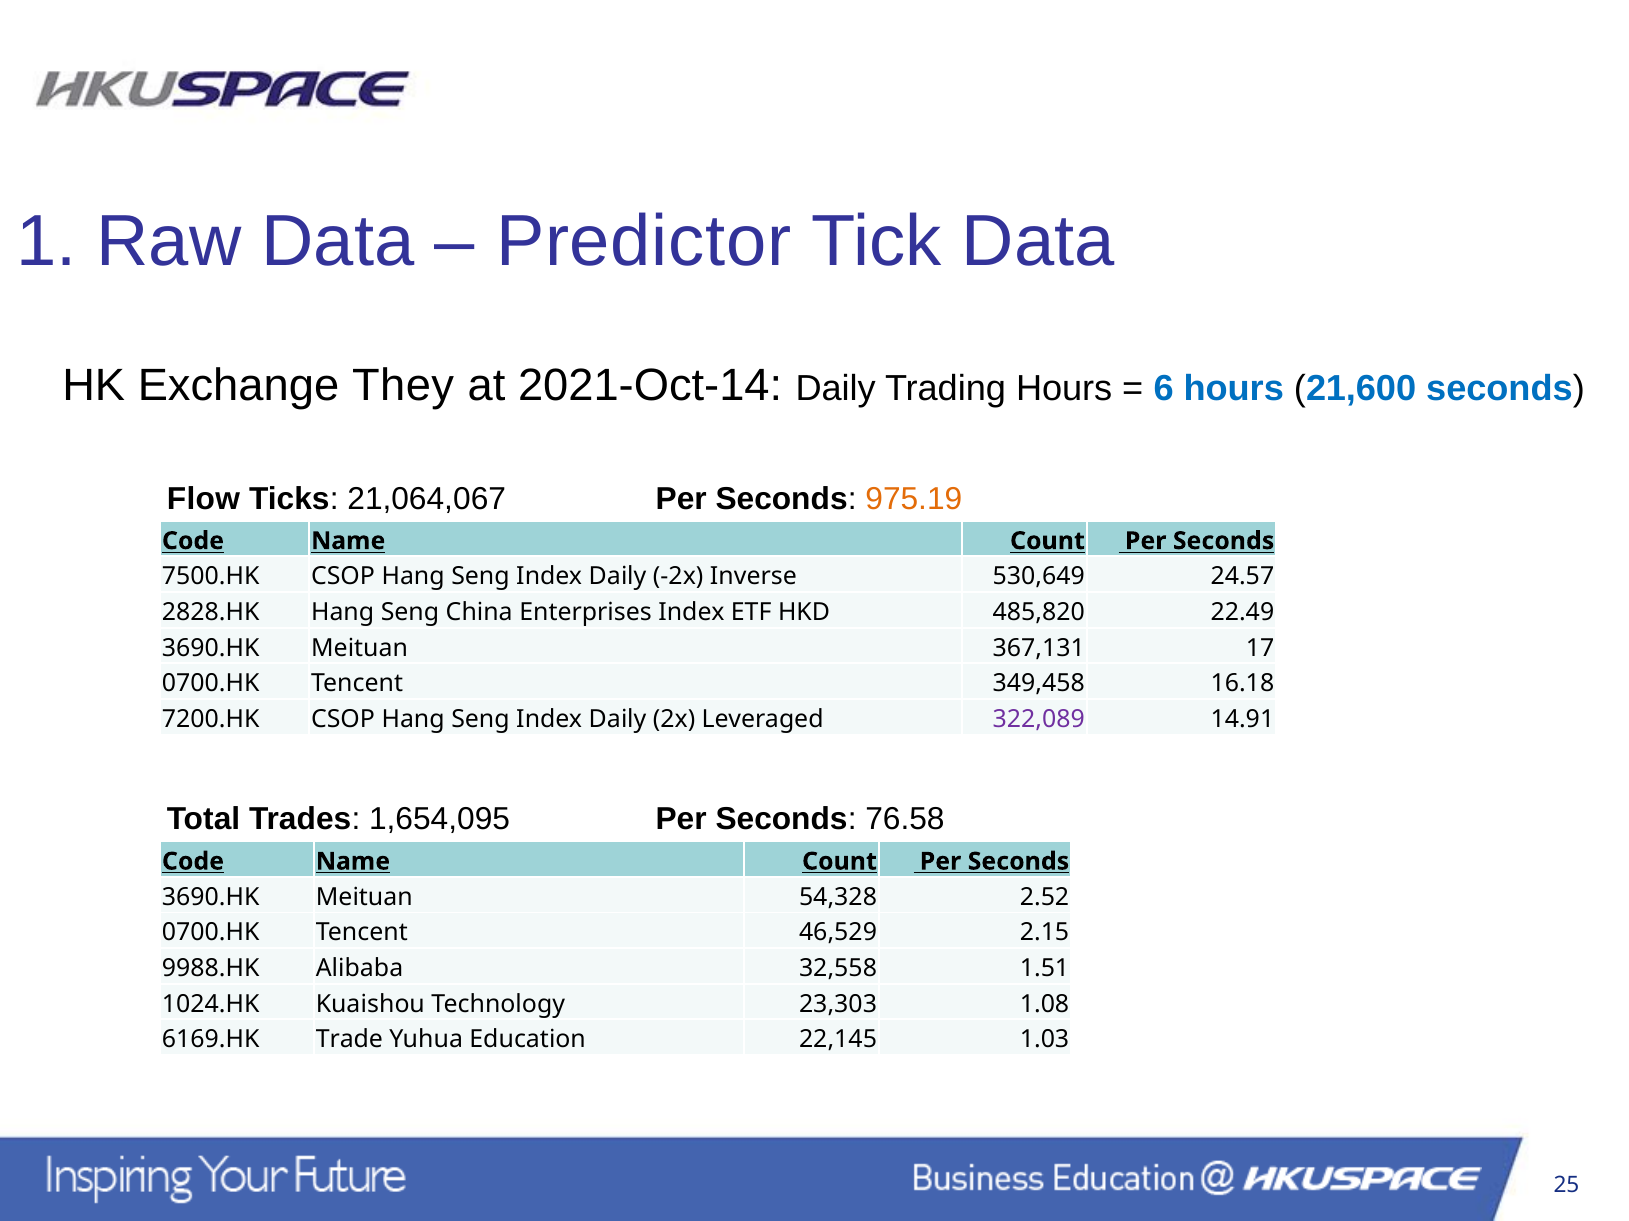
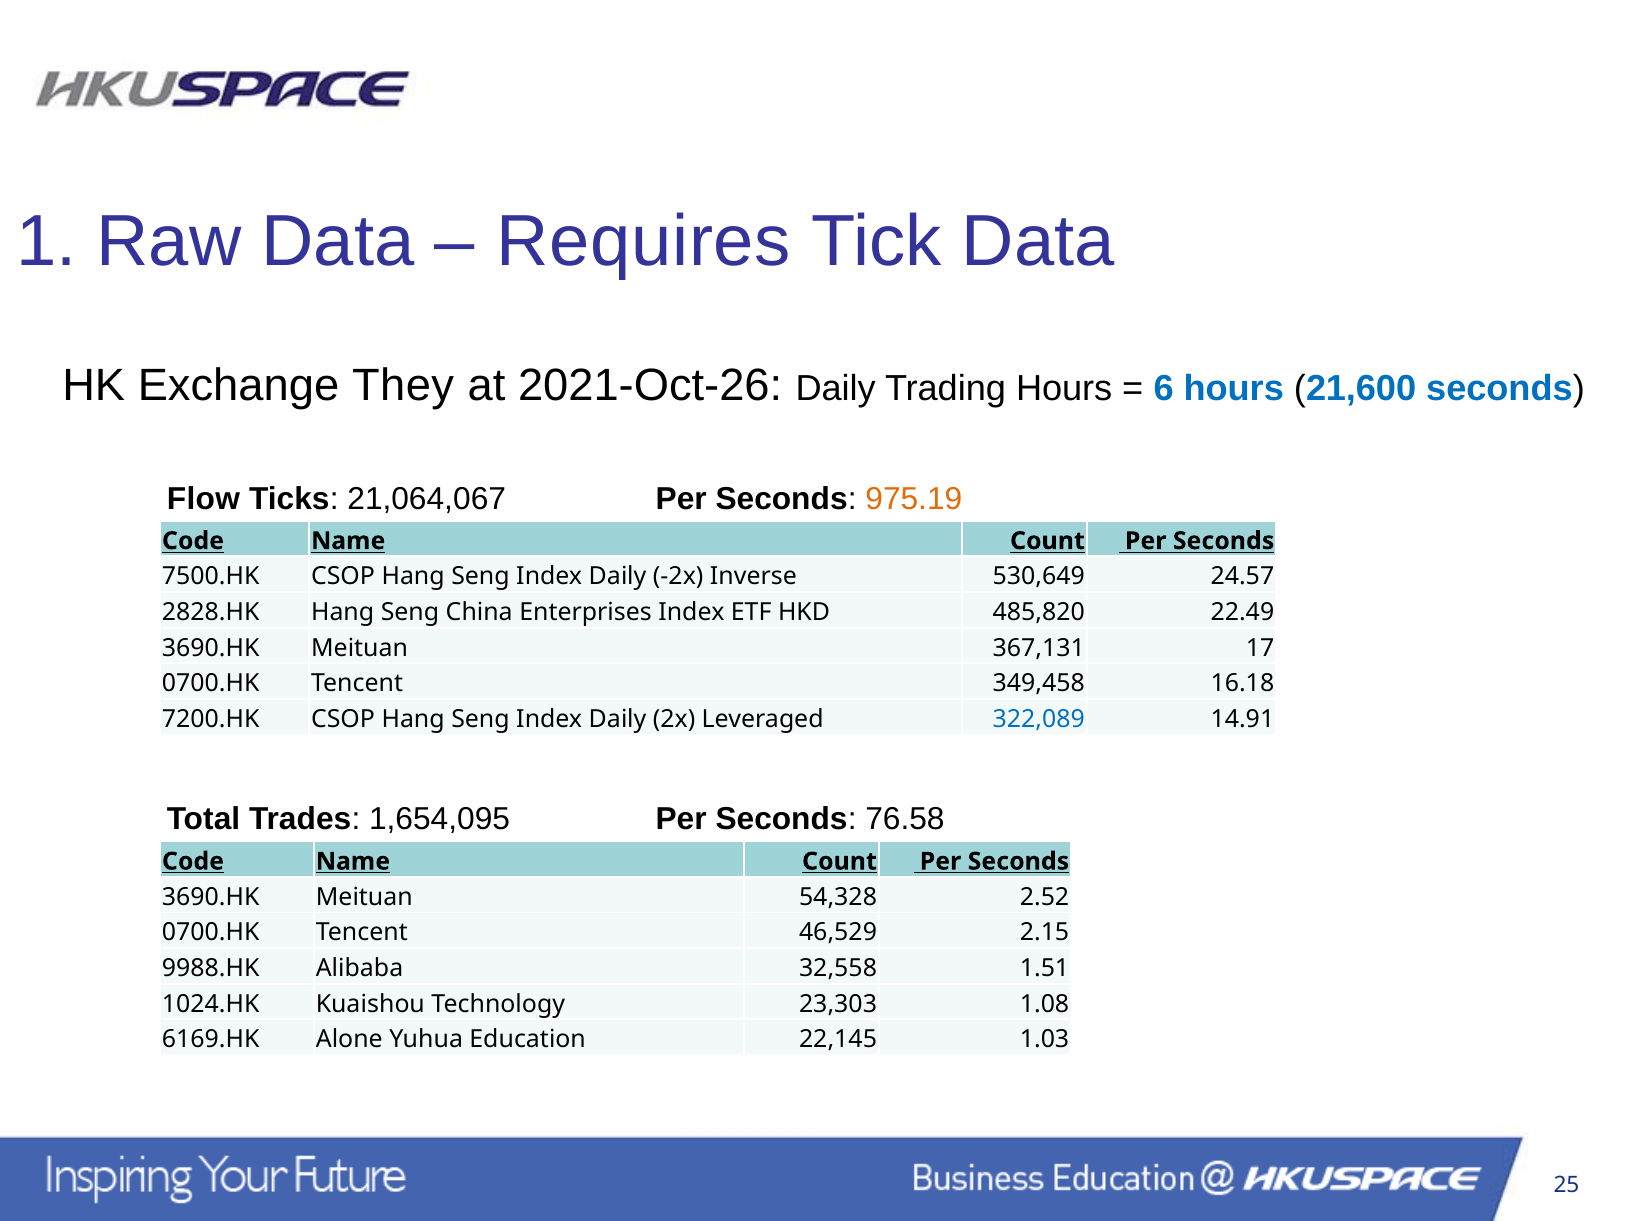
Predictor: Predictor -> Requires
2021-Oct-14: 2021-Oct-14 -> 2021-Oct-26
322,089 colour: purple -> blue
Trade: Trade -> Alone
